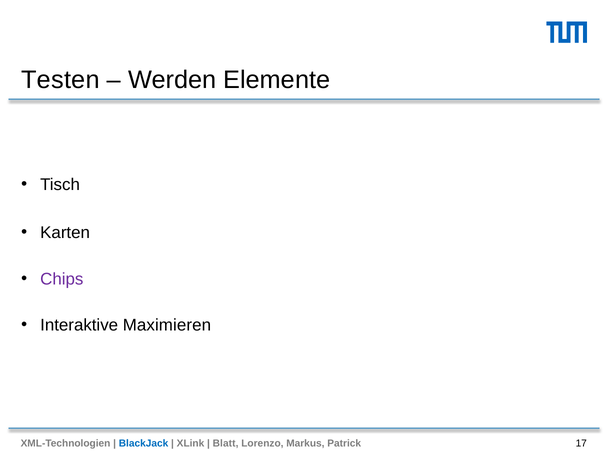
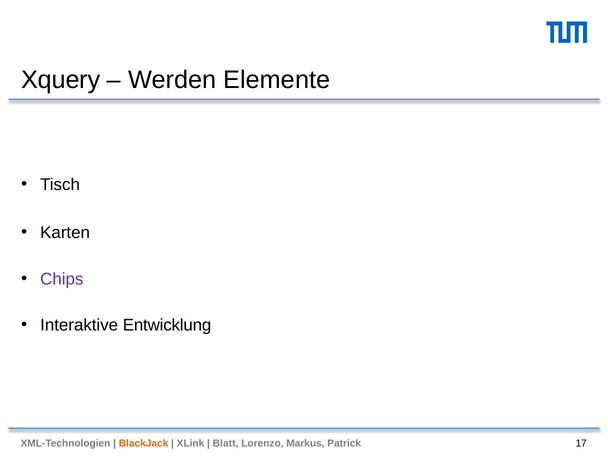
Testen: Testen -> Xquery
Maximieren: Maximieren -> Entwicklung
BlackJack colour: blue -> orange
